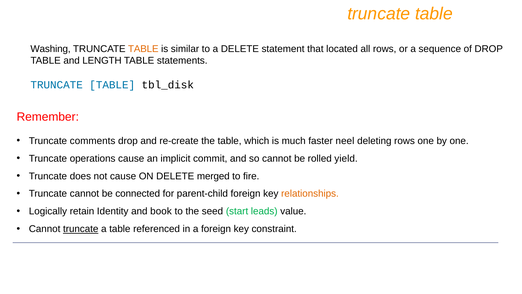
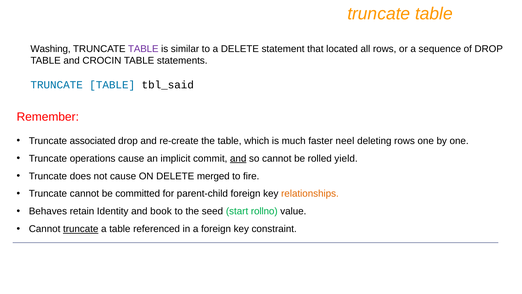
TABLE at (143, 49) colour: orange -> purple
LENGTH: LENGTH -> CROCIN
tbl_disk: tbl_disk -> tbl_said
comments: comments -> associated
and at (238, 158) underline: none -> present
connected: connected -> committed
Logically: Logically -> Behaves
leads: leads -> rollno
